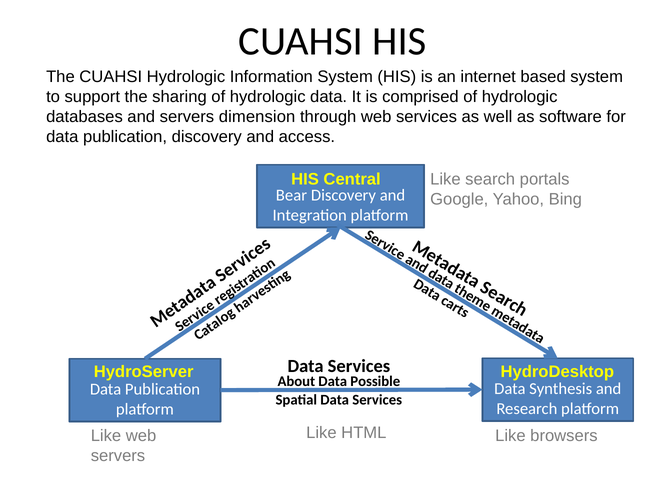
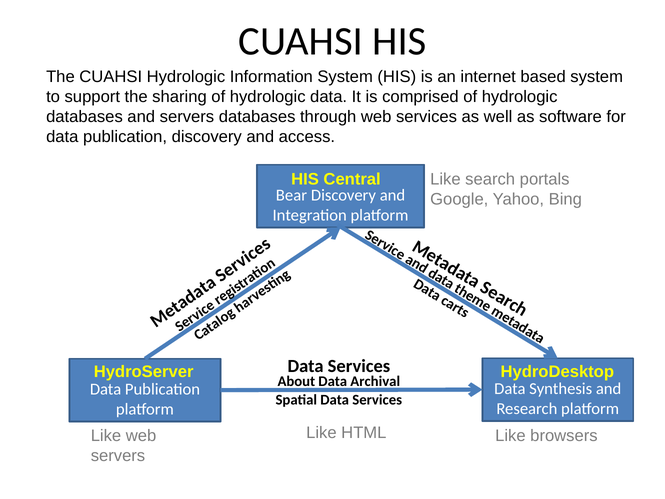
servers dimension: dimension -> databases
Possible: Possible -> Archival
